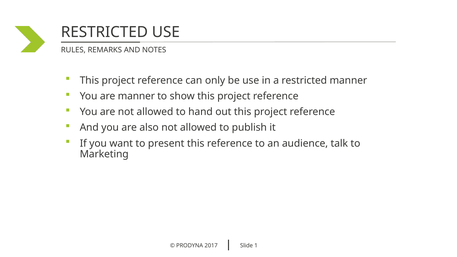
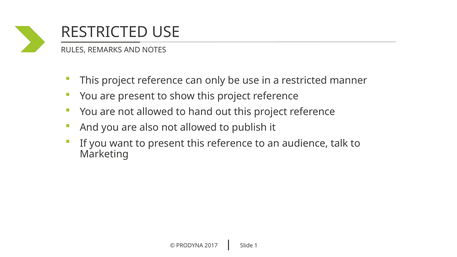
are manner: manner -> present
